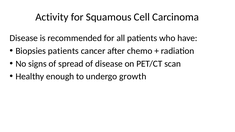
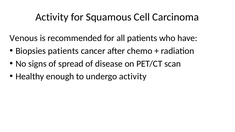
Disease at (24, 38): Disease -> Venous
undergo growth: growth -> activity
